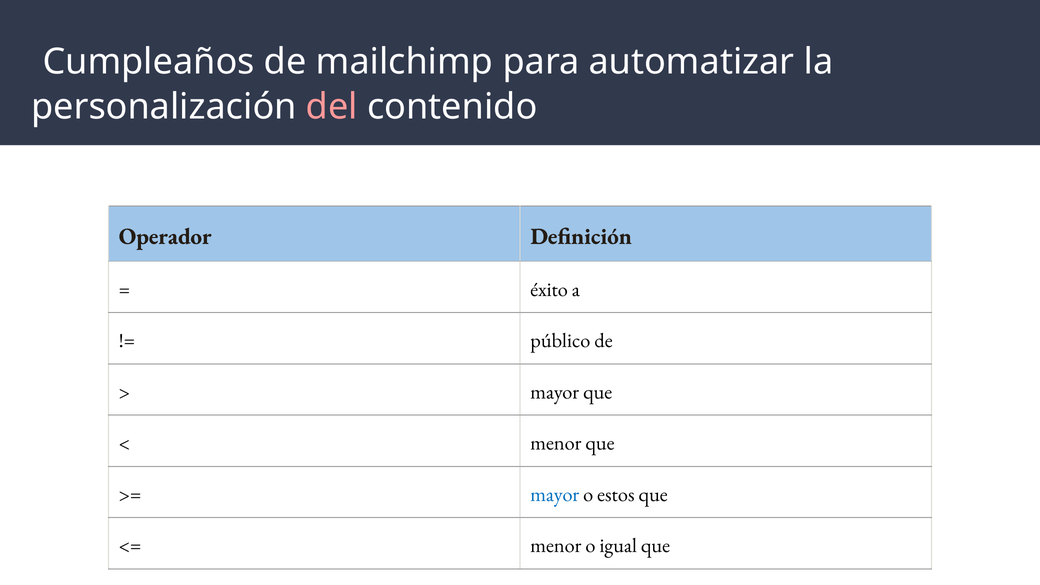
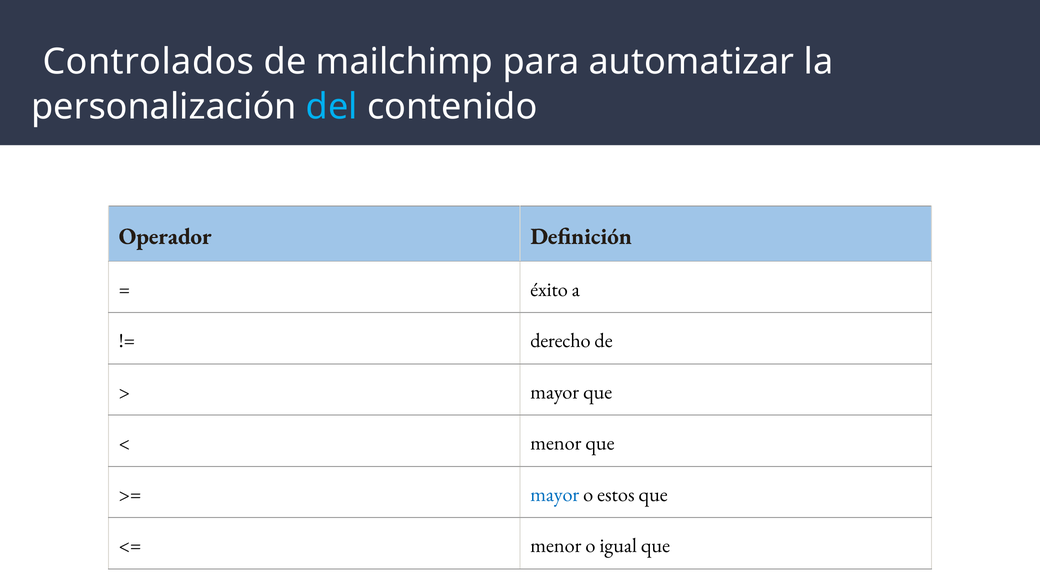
Cumpleaños: Cumpleaños -> Controlados
del colour: pink -> light blue
público: público -> derecho
